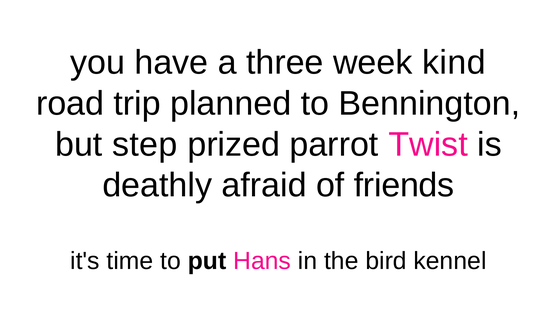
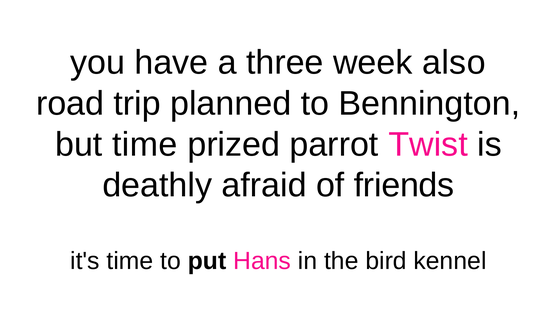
kind: kind -> also
but step: step -> time
